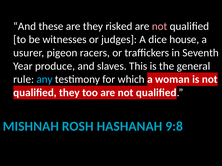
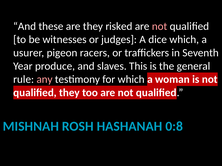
dice house: house -> which
any colour: light blue -> pink
9:8: 9:8 -> 0:8
